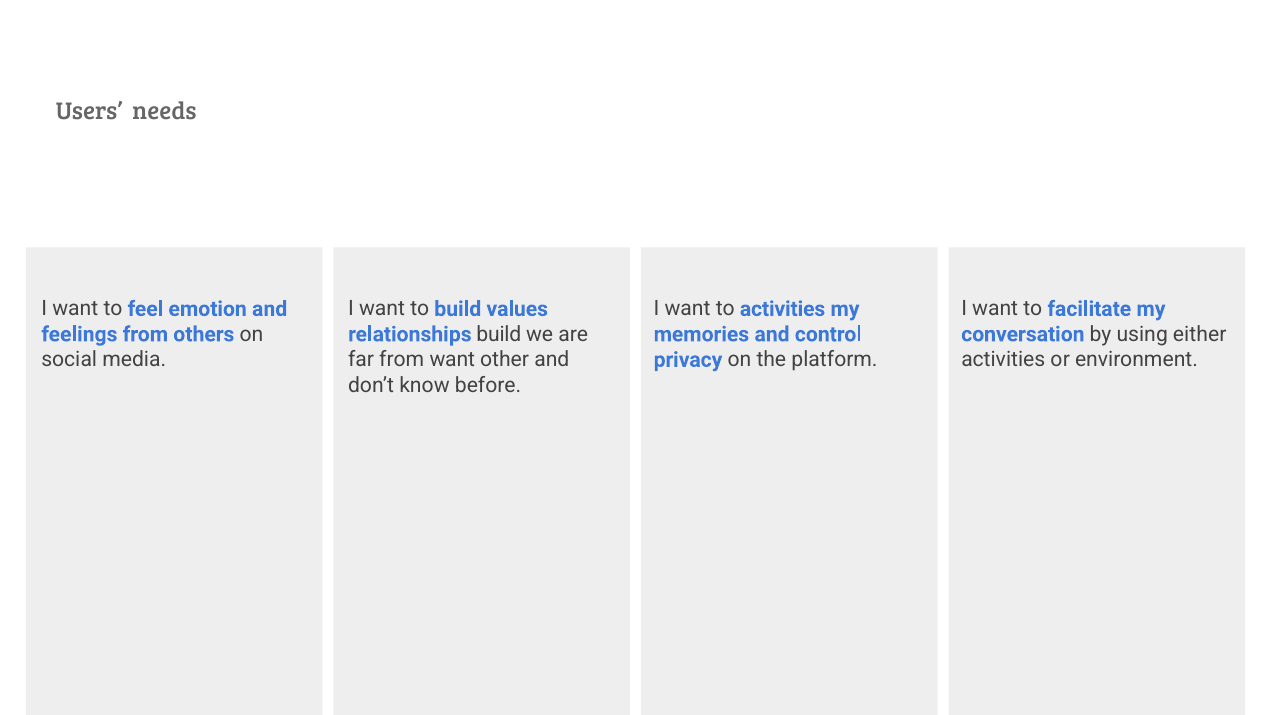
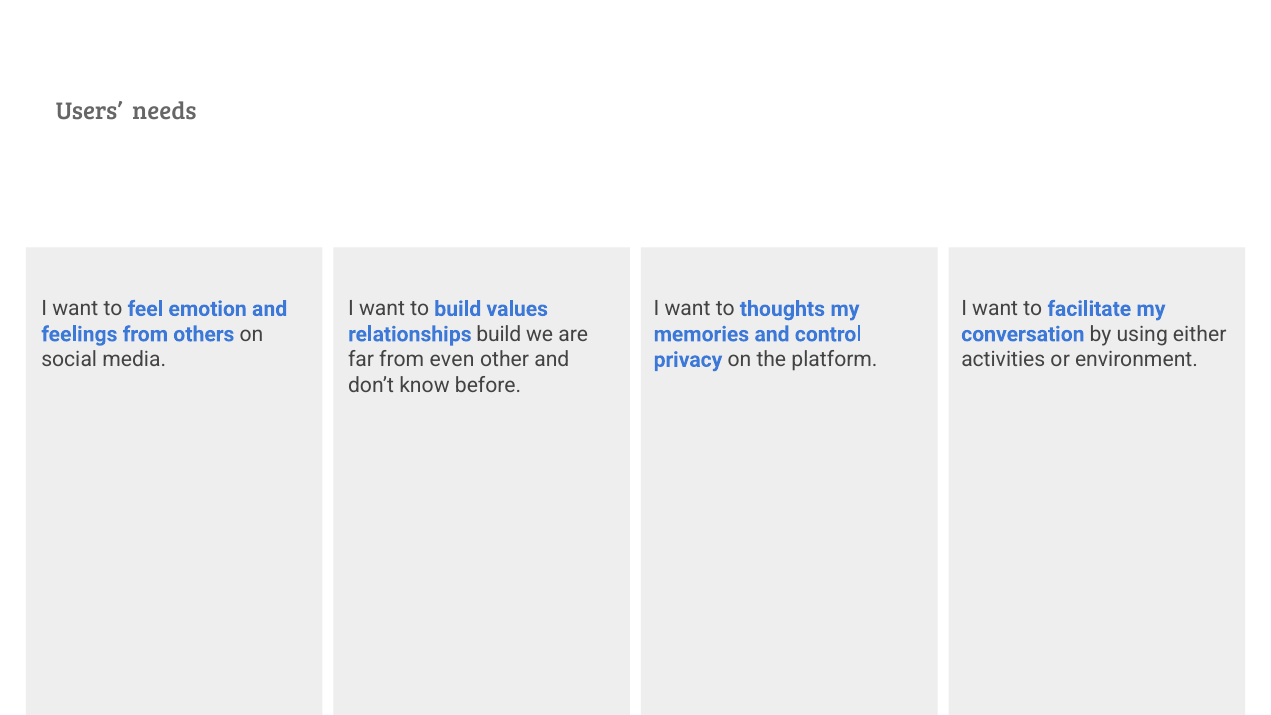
to activities: activities -> thoughts
from want: want -> even
